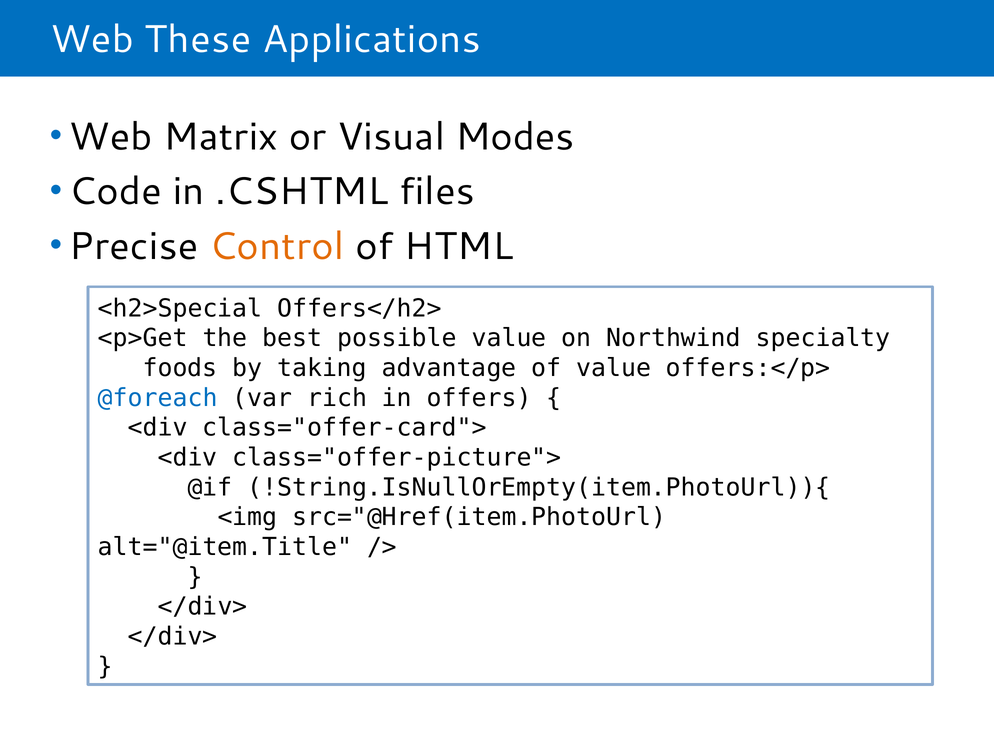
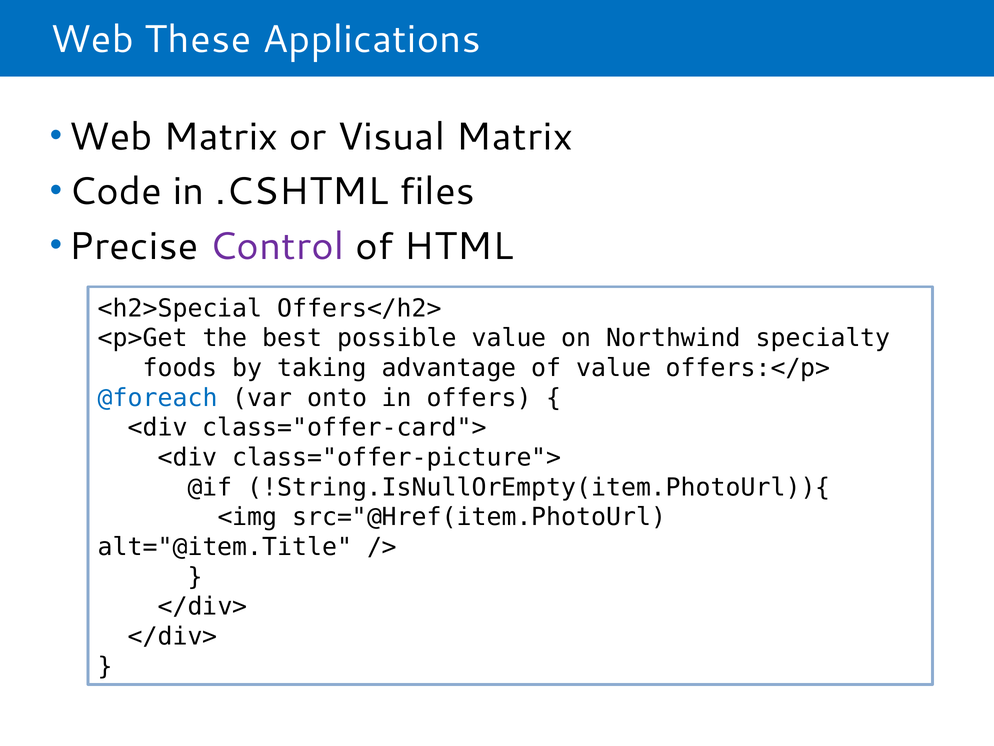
Visual Modes: Modes -> Matrix
Control colour: orange -> purple
rich: rich -> onto
